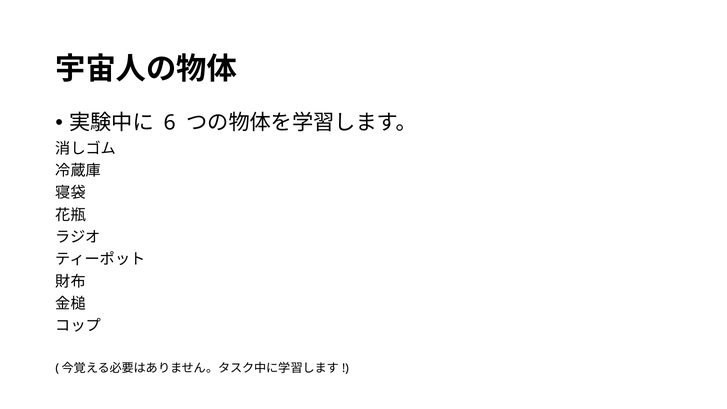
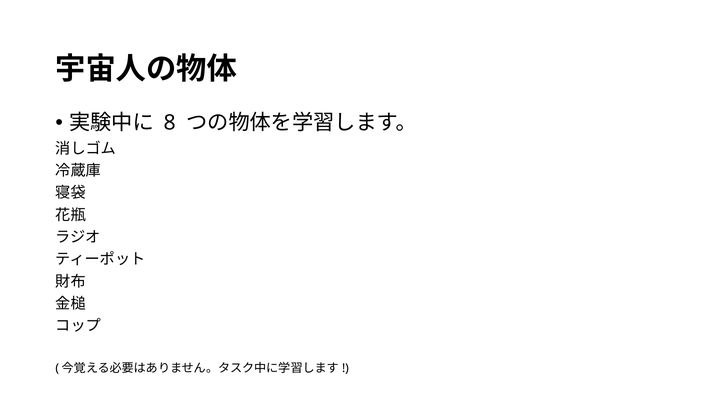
6: 6 -> 8
